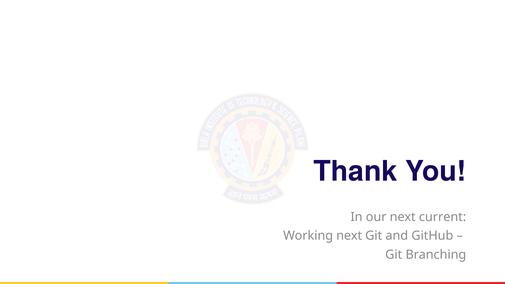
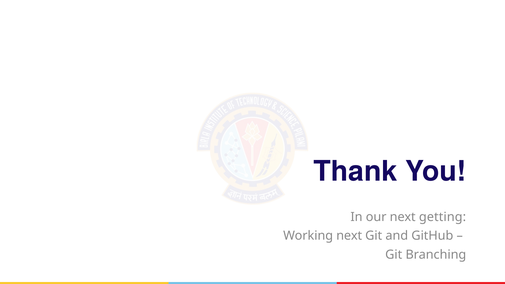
current: current -> getting
